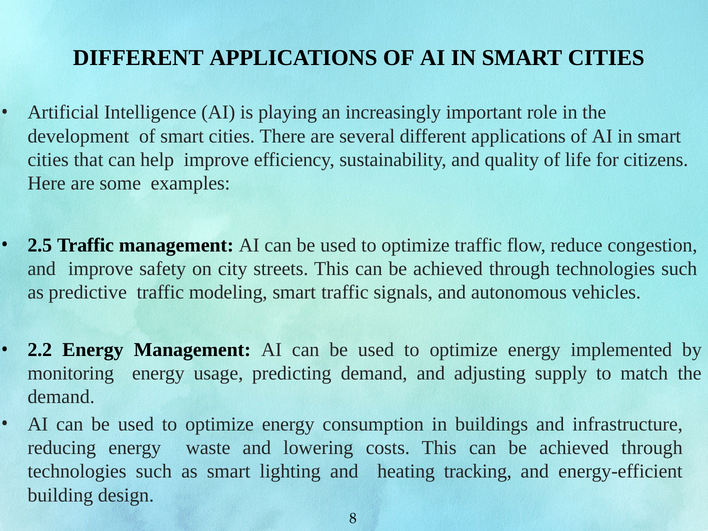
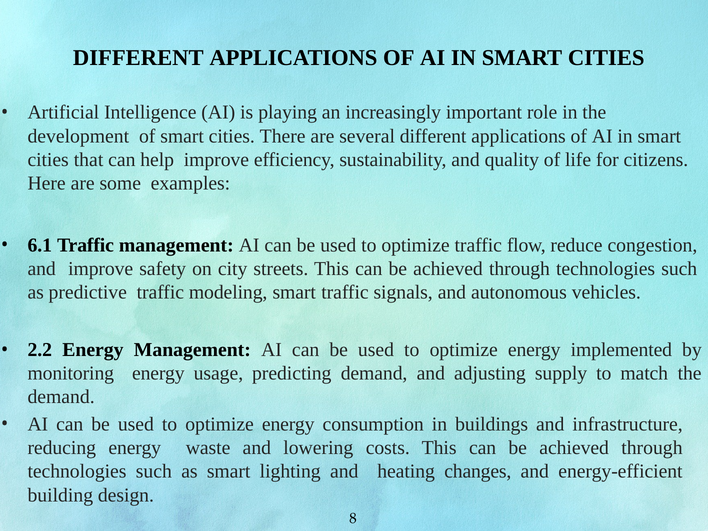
2.5: 2.5 -> 6.1
tracking: tracking -> changes
